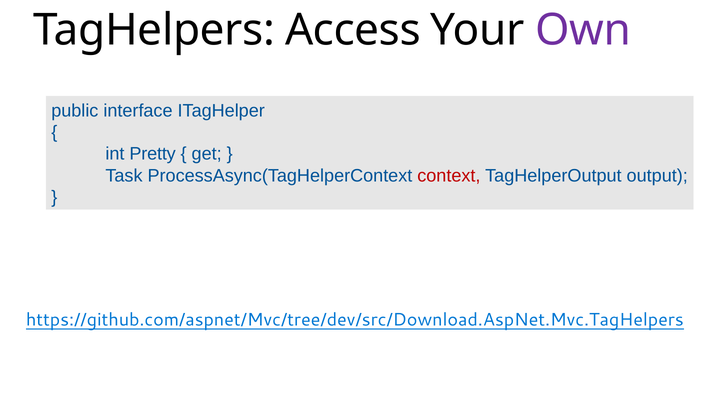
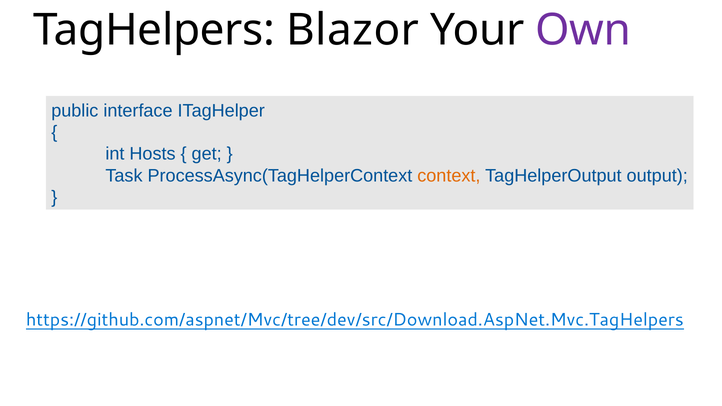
Access: Access -> Blazor
Pretty: Pretty -> Hosts
context colour: red -> orange
